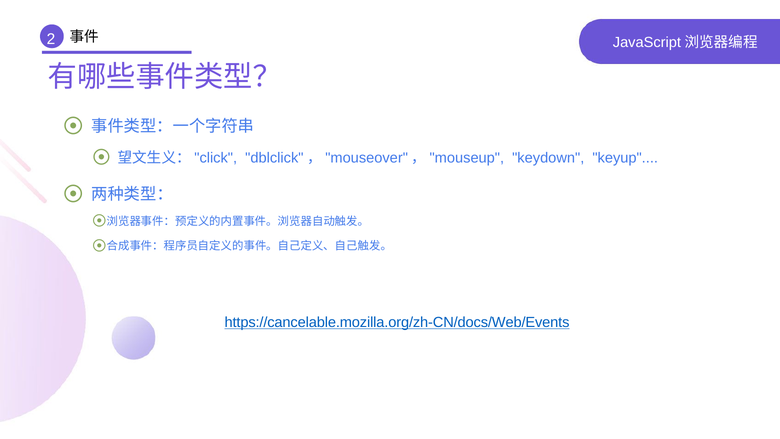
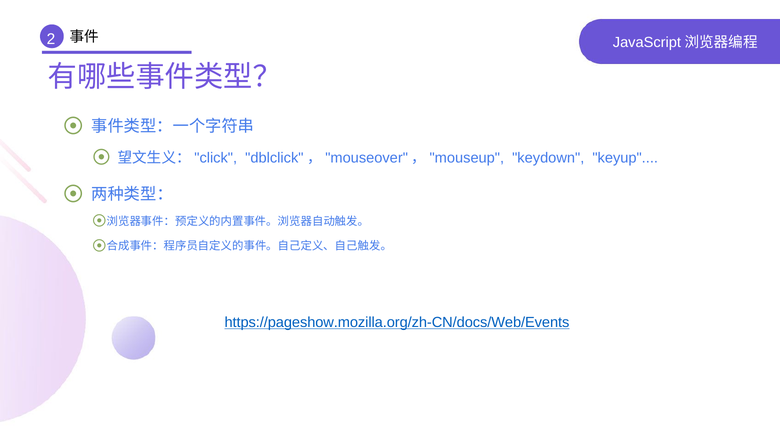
https://cancelable.mozilla.org/zh-CN/docs/Web/Events: https://cancelable.mozilla.org/zh-CN/docs/Web/Events -> https://pageshow.mozilla.org/zh-CN/docs/Web/Events
